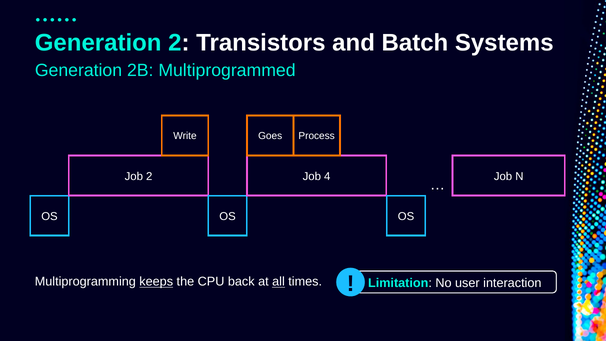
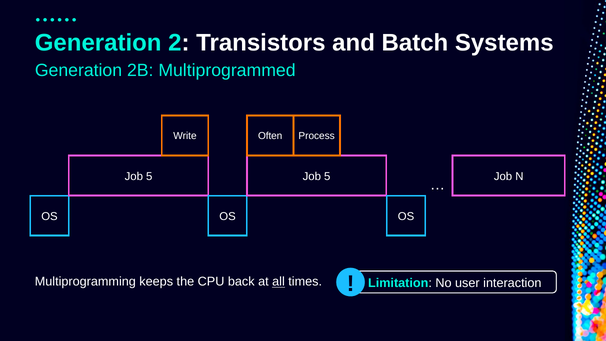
Goes: Goes -> Often
2 at (149, 176): 2 -> 5
4 at (327, 176): 4 -> 5
keeps underline: present -> none
